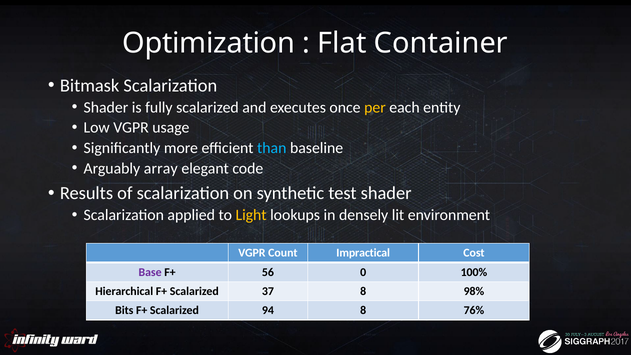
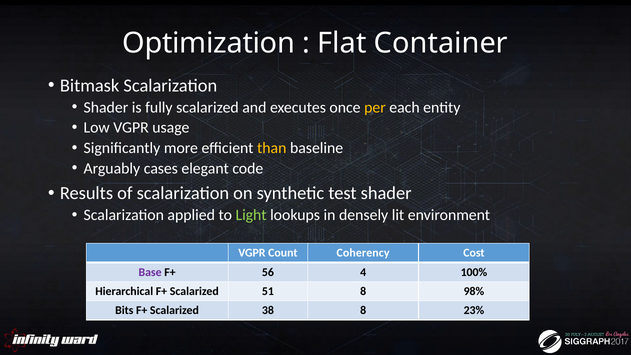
than colour: light blue -> yellow
array: array -> cases
Light colour: yellow -> light green
Impractical: Impractical -> Coherency
0: 0 -> 4
37: 37 -> 51
94: 94 -> 38
76%: 76% -> 23%
